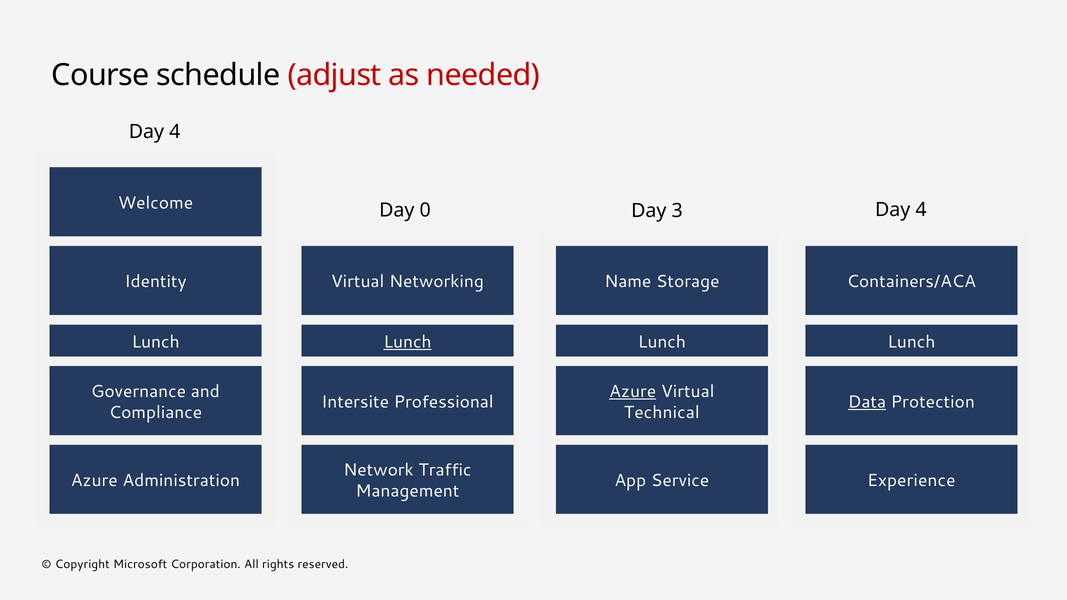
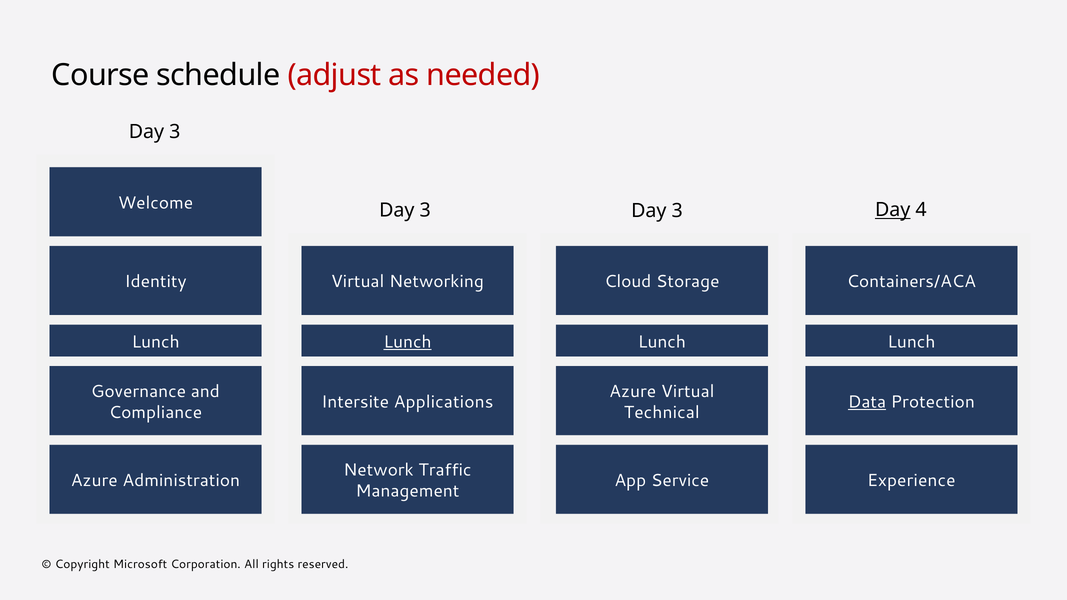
4 at (175, 132): 4 -> 3
Day at (893, 210) underline: none -> present
0 at (425, 210): 0 -> 3
Name: Name -> Cloud
Azure at (633, 391) underline: present -> none
Professional: Professional -> Applications
